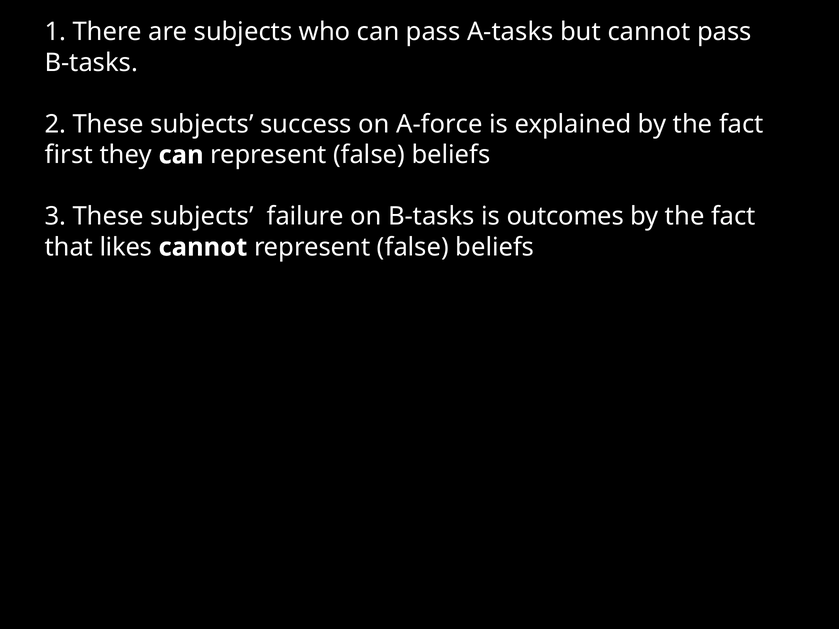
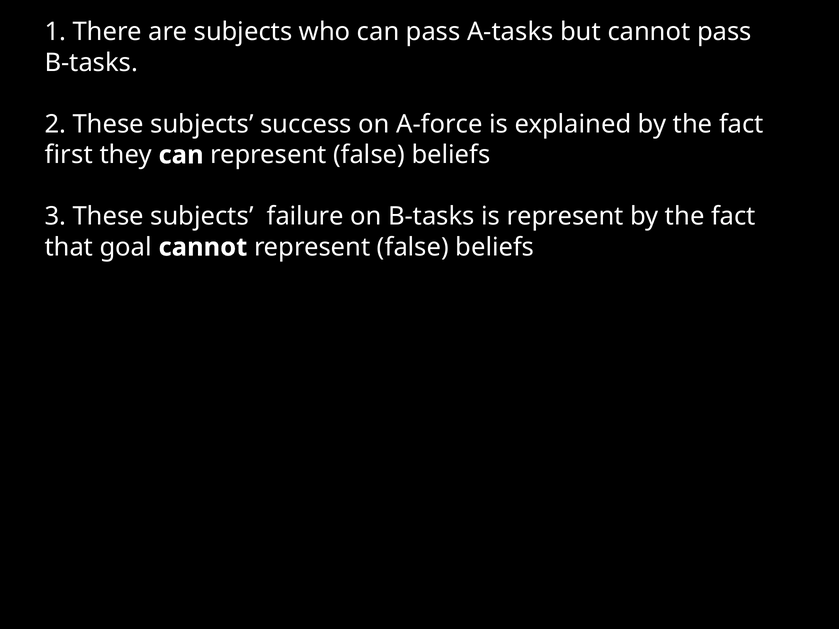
is outcomes: outcomes -> represent
likes: likes -> goal
